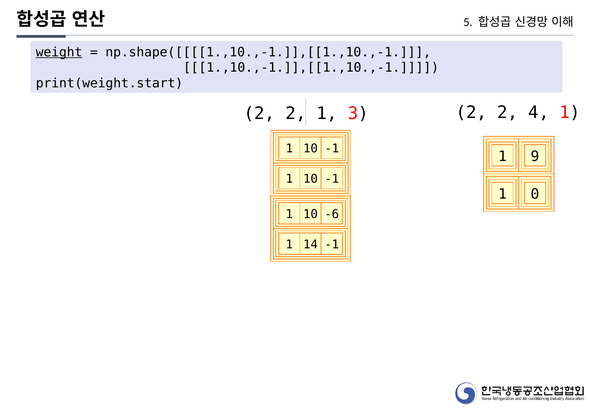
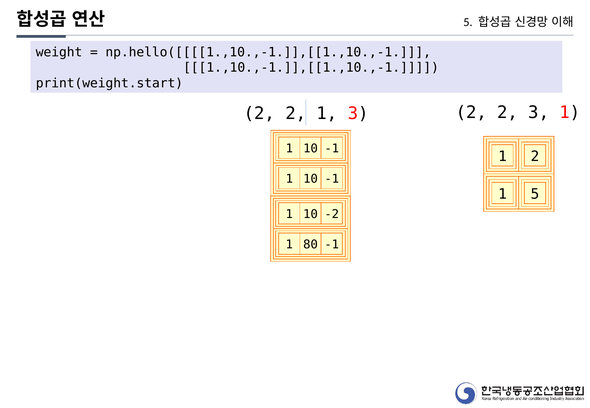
weight underline: present -> none
np.shape([[[[1.,10.,-1.]],[[1.,10.,-1: np.shape([[[[1.,10.,-1.]],[[1.,10.,-1 -> np.hello([[[[1.,10.,-1.]],[[1.,10.,-1
2 4: 4 -> 3
1 9: 9 -> 2
1 0: 0 -> 5
-6: -6 -> -2
14: 14 -> 80
